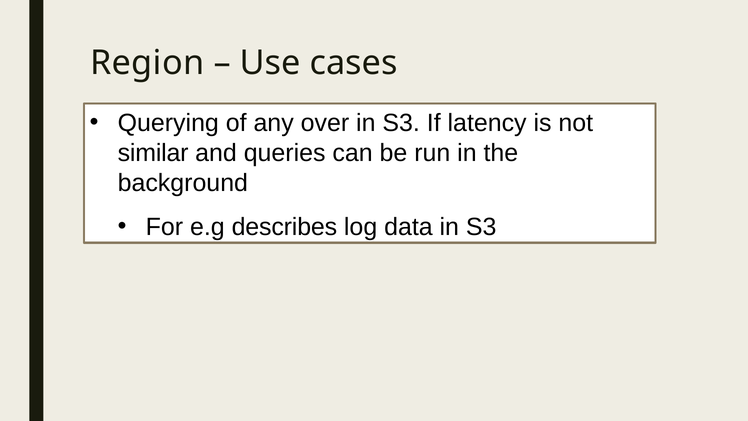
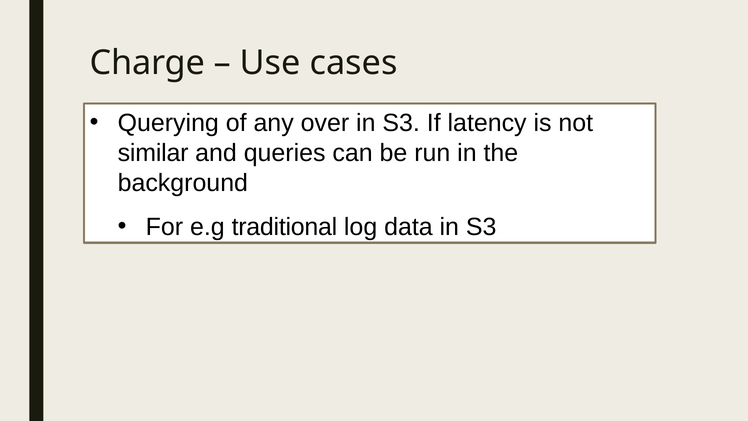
Region: Region -> Charge
describes: describes -> traditional
